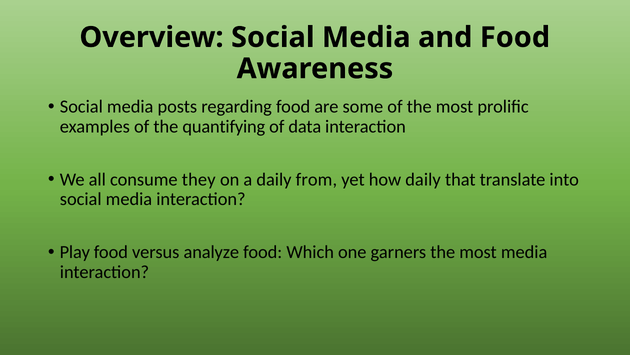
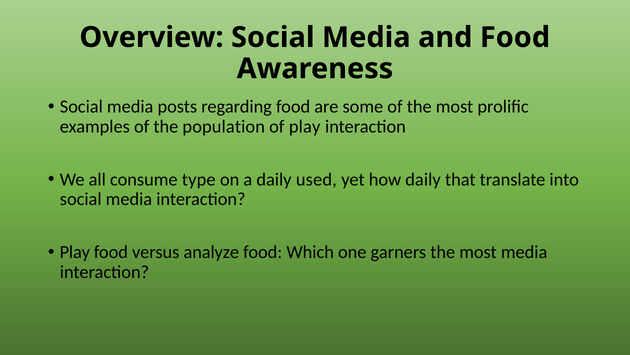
quantifying: quantifying -> population
of data: data -> play
they: they -> type
from: from -> used
